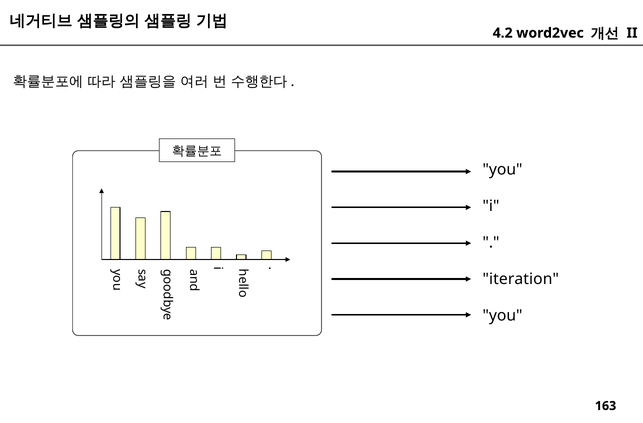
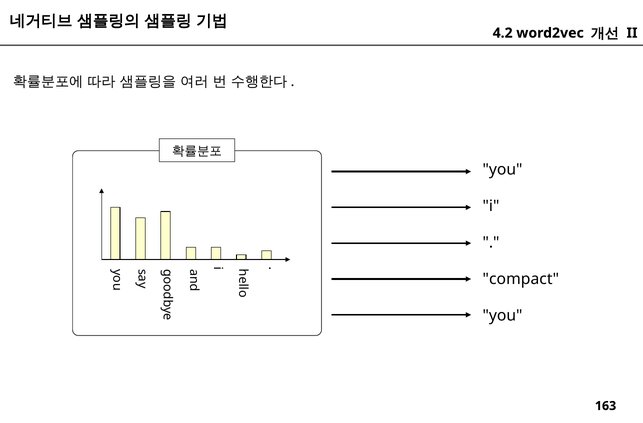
iteration: iteration -> compact
